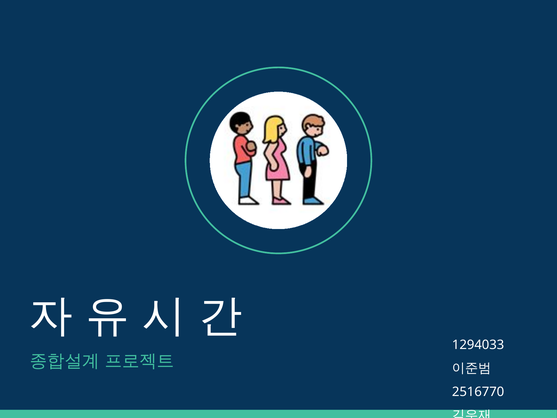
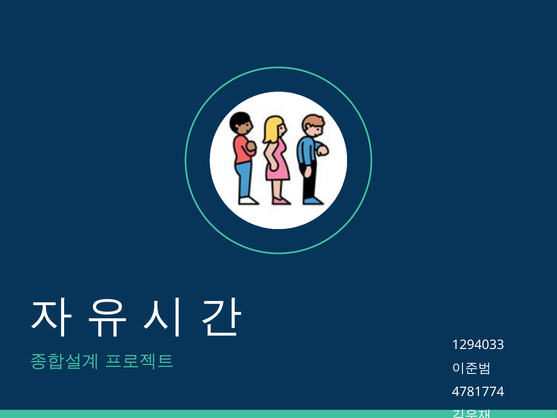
2516770: 2516770 -> 4781774
